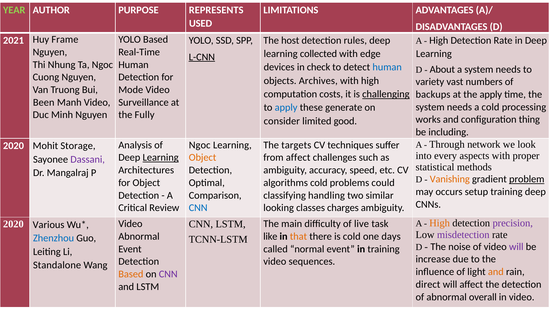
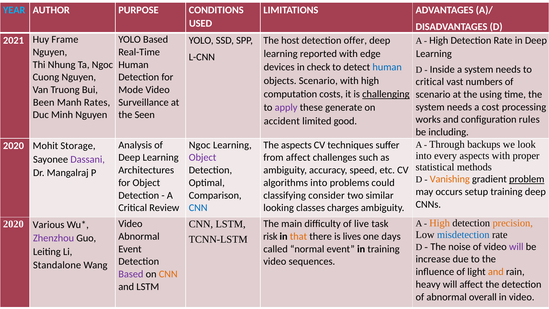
YEAR colour: light green -> light blue
REPRESENTS: REPRESENTS -> CONDITIONS
rules: rules -> offer
collected: collected -> reported
L-CNN underline: present -> none
About: About -> Inside
objects Archives: Archives -> Scenario
variety at (430, 82): variety -> critical
backups at (433, 94): backups -> scenario
the apply: apply -> using
Manh Video: Video -> Rates
a cold: cold -> cost
apply at (286, 108) colour: blue -> purple
Fully: Fully -> Seen
thing: thing -> rules
consider: consider -> accident
network: network -> backups
The targets: targets -> aspects
Learning at (161, 157) underline: present -> none
Object at (203, 157) colour: orange -> purple
algorithms cold: cold -> into
handling: handling -> consider
precision colour: purple -> orange
misdetection colour: purple -> blue
like: like -> risk
is cold: cold -> lives
Zhenzhou colour: blue -> purple
Based at (131, 274) colour: orange -> purple
CNN at (168, 274) colour: purple -> orange
direct: direct -> heavy
